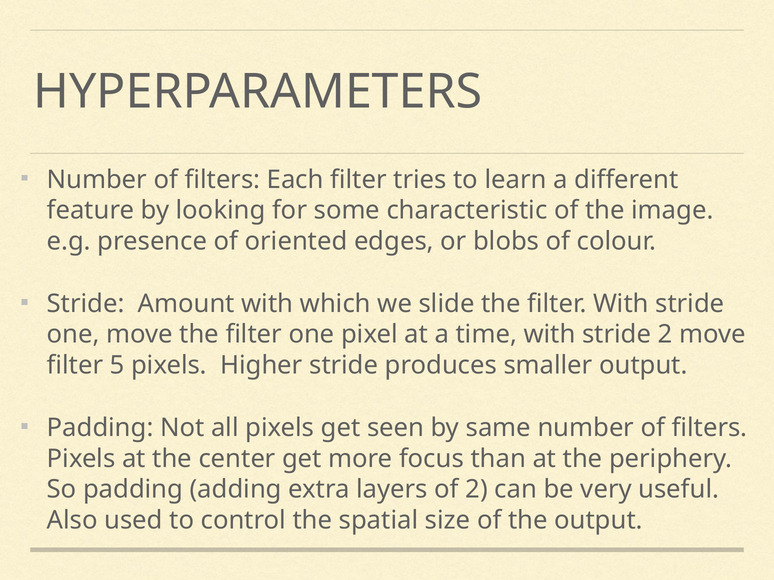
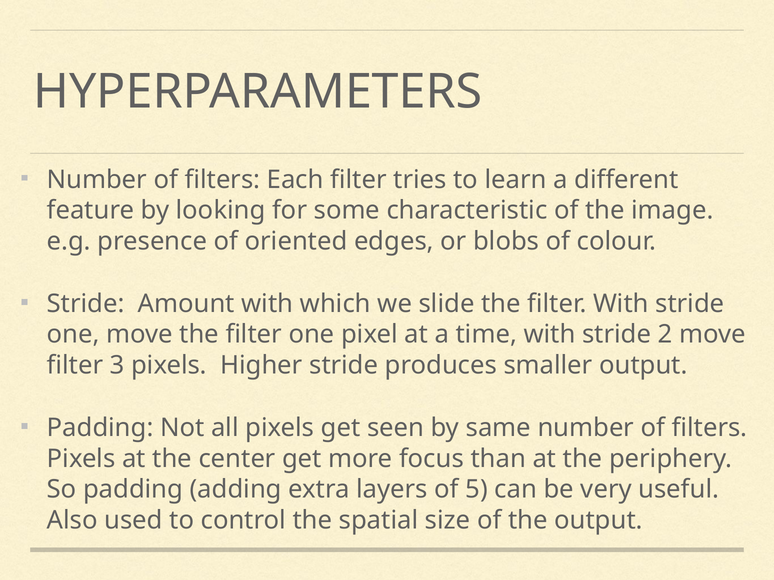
5: 5 -> 3
of 2: 2 -> 5
